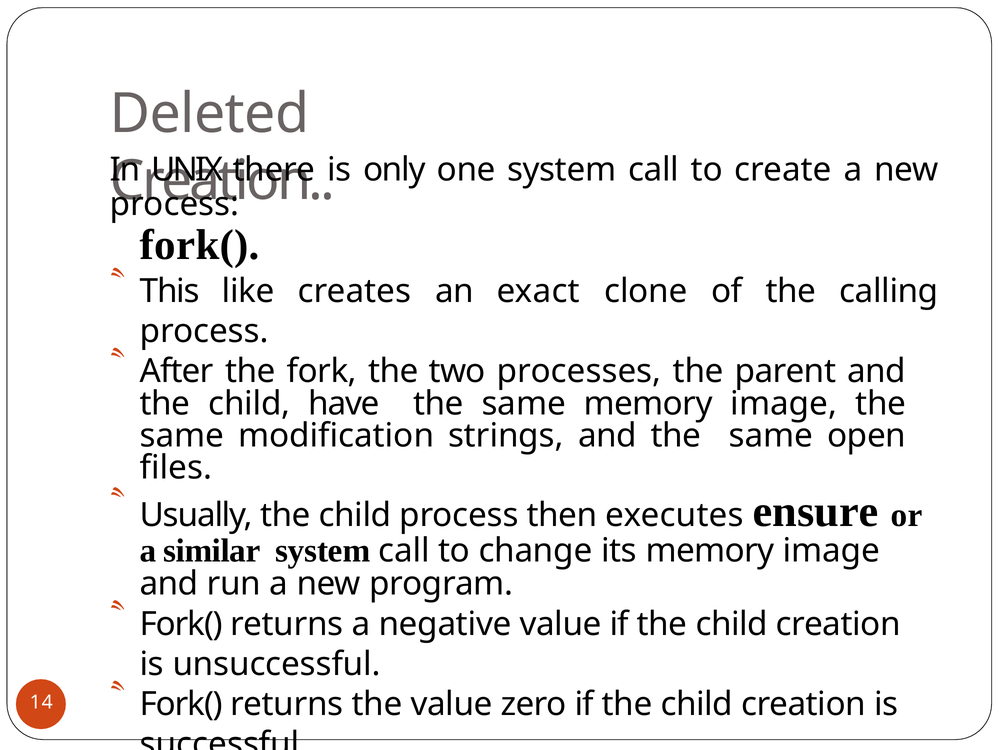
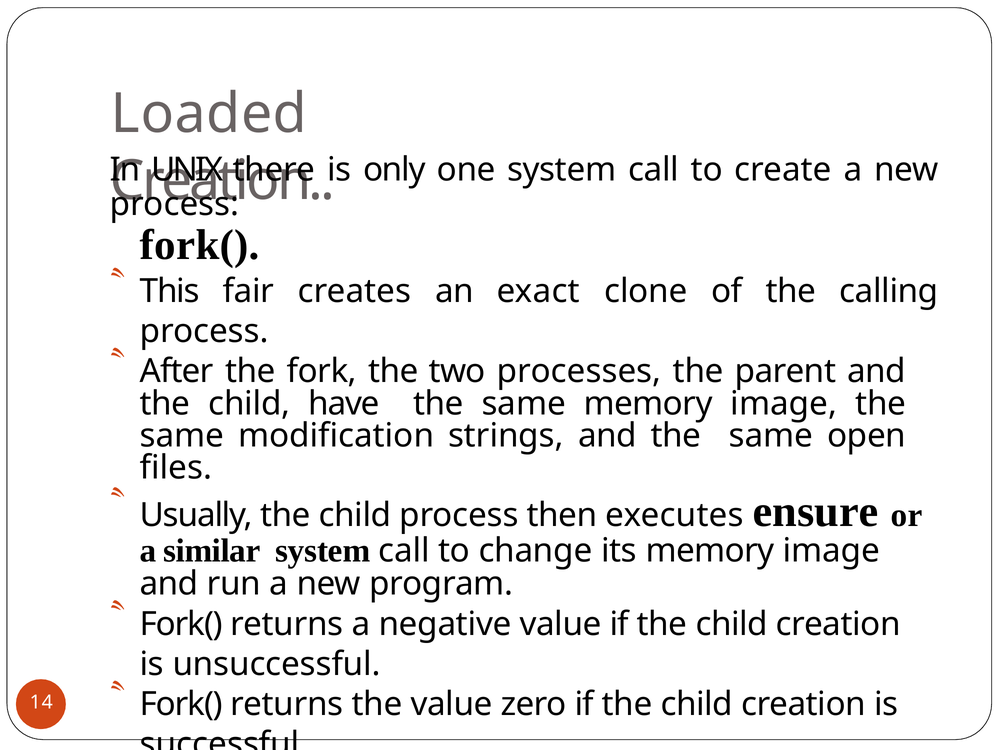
Deleted: Deleted -> Loaded
like: like -> fair
